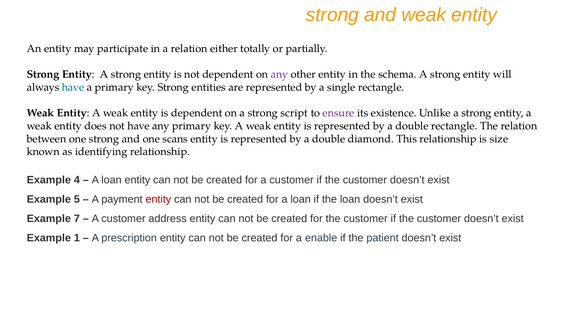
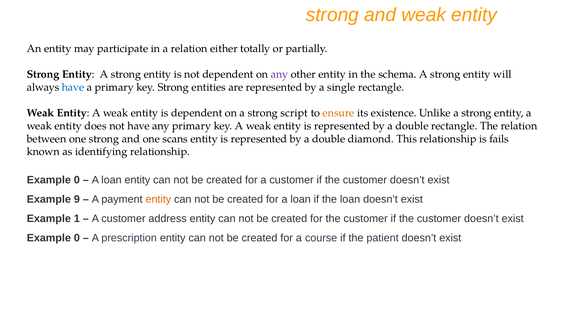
ensure colour: purple -> orange
size: size -> fails
4 at (77, 180): 4 -> 0
5: 5 -> 9
entity at (158, 200) colour: red -> orange
7: 7 -> 1
1 at (77, 238): 1 -> 0
enable: enable -> course
